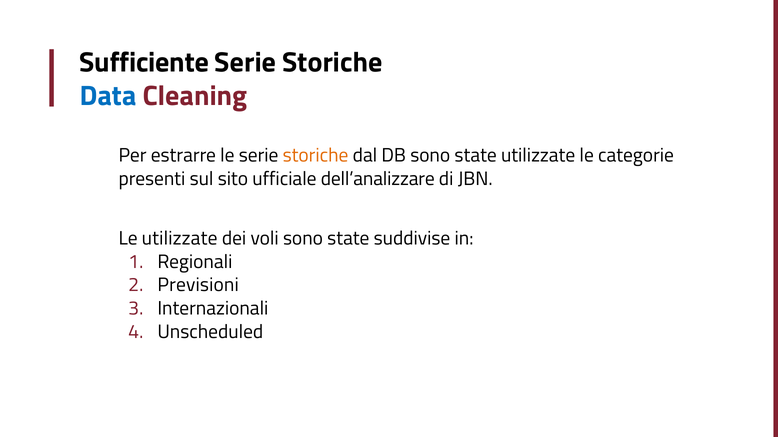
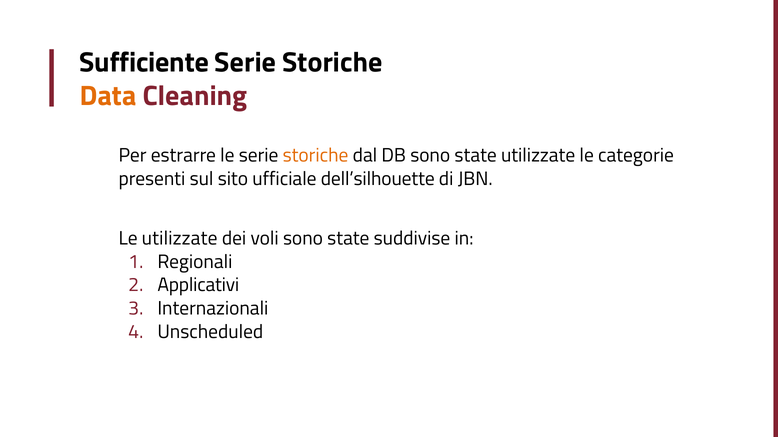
Data colour: blue -> orange
dell’analizzare: dell’analizzare -> dell’silhouette
Previsioni: Previsioni -> Applicativi
